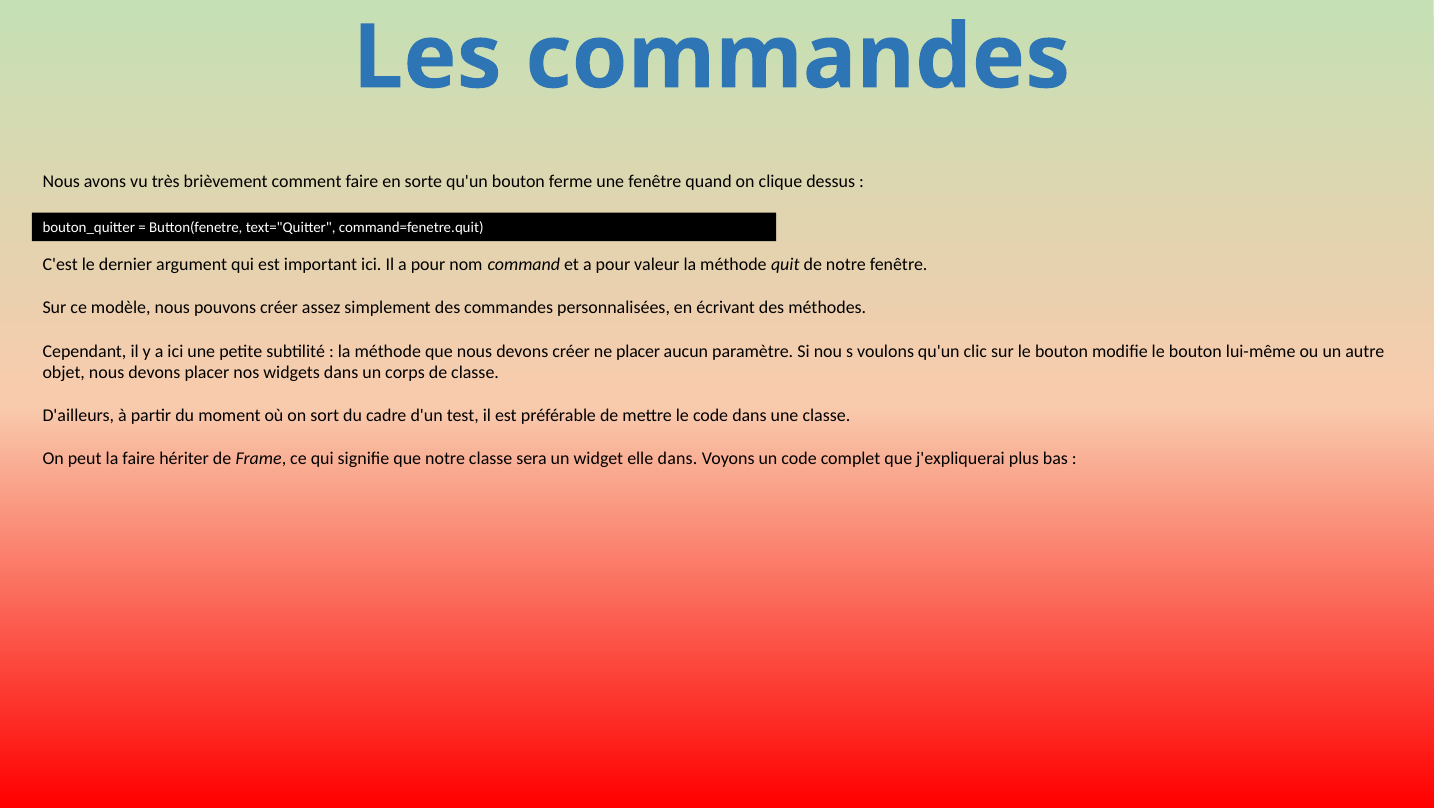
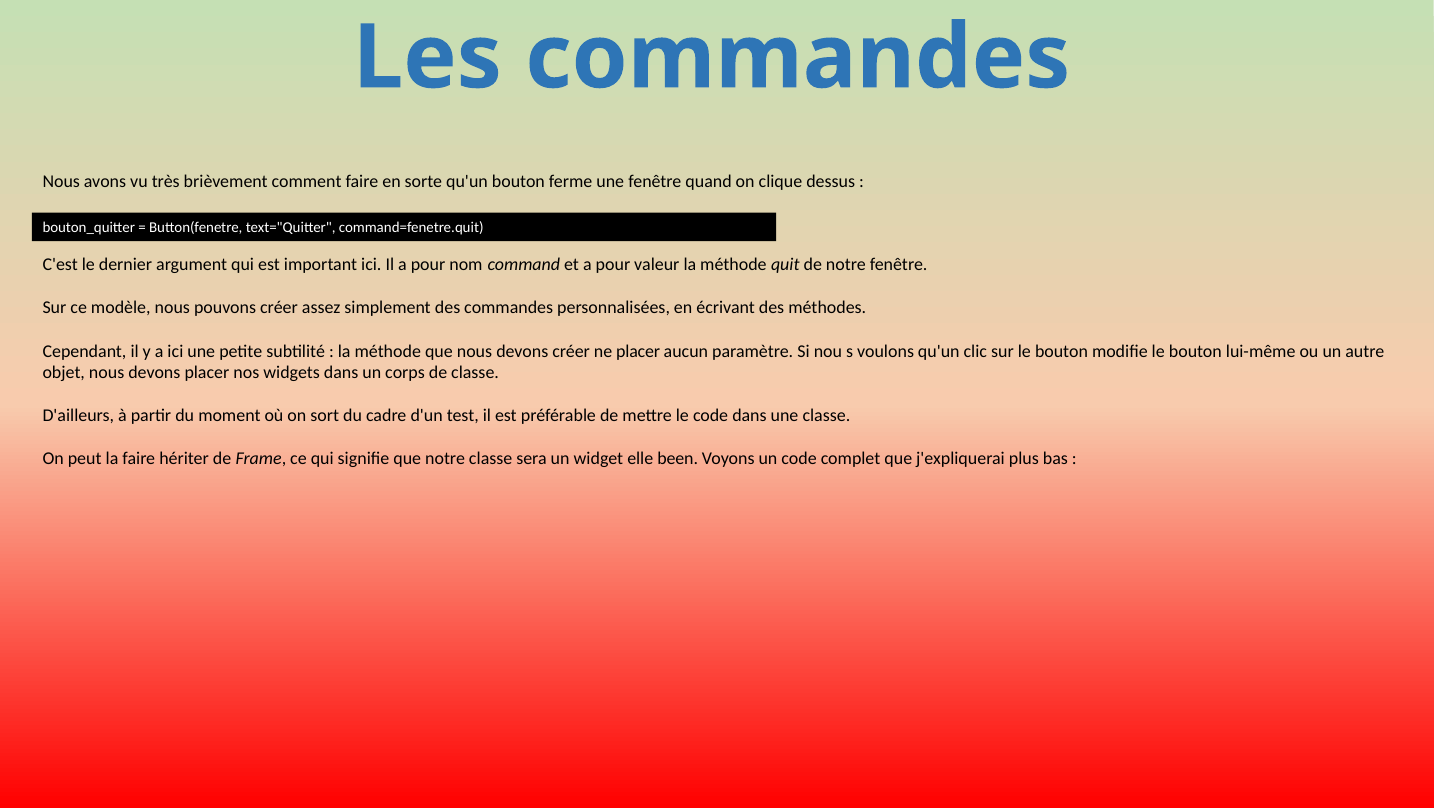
elle dans: dans -> been
